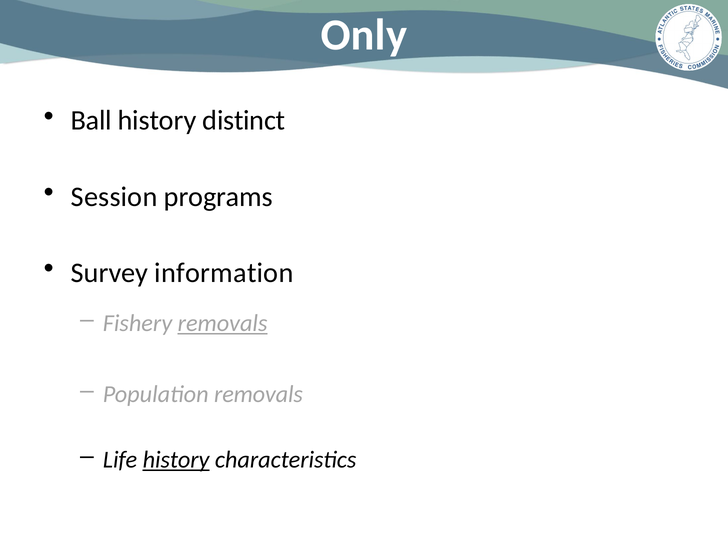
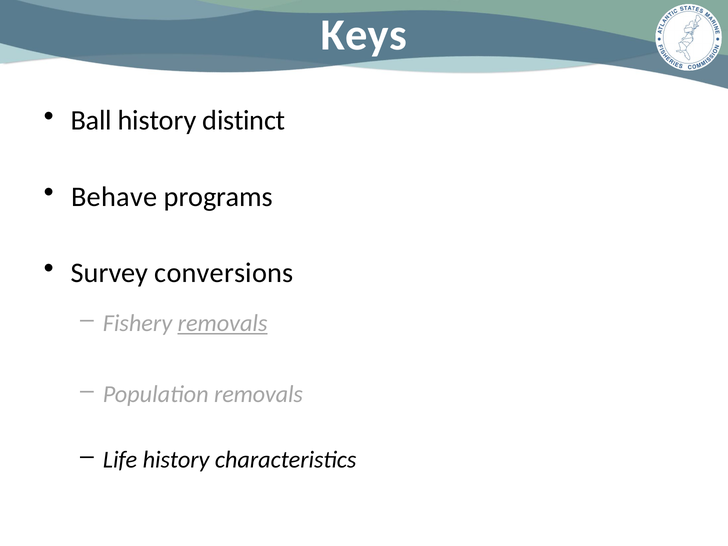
Only: Only -> Keys
Session: Session -> Behave
information: information -> conversions
history at (176, 460) underline: present -> none
